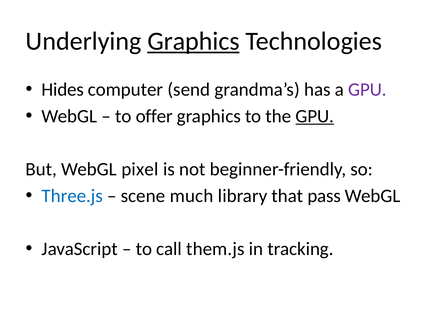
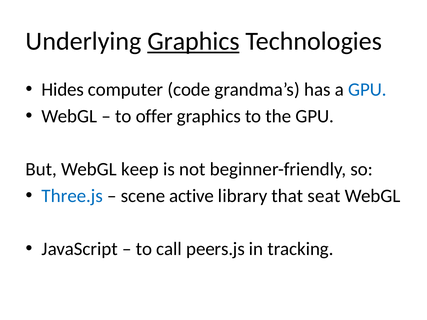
send: send -> code
GPU at (367, 90) colour: purple -> blue
GPU at (315, 116) underline: present -> none
pixel: pixel -> keep
much: much -> active
pass: pass -> seat
them.js: them.js -> peers.js
